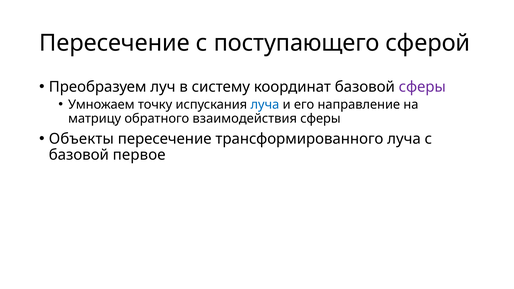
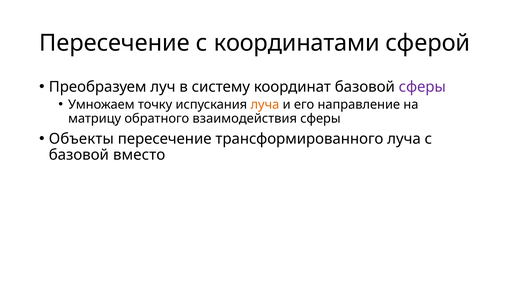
поступающего: поступающего -> координатами
луча at (265, 105) colour: blue -> orange
первое: первое -> вместо
